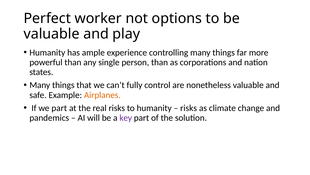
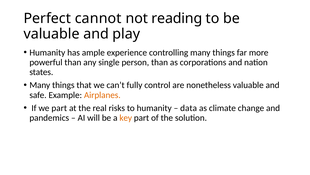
worker: worker -> cannot
options: options -> reading
risks at (189, 108): risks -> data
key colour: purple -> orange
